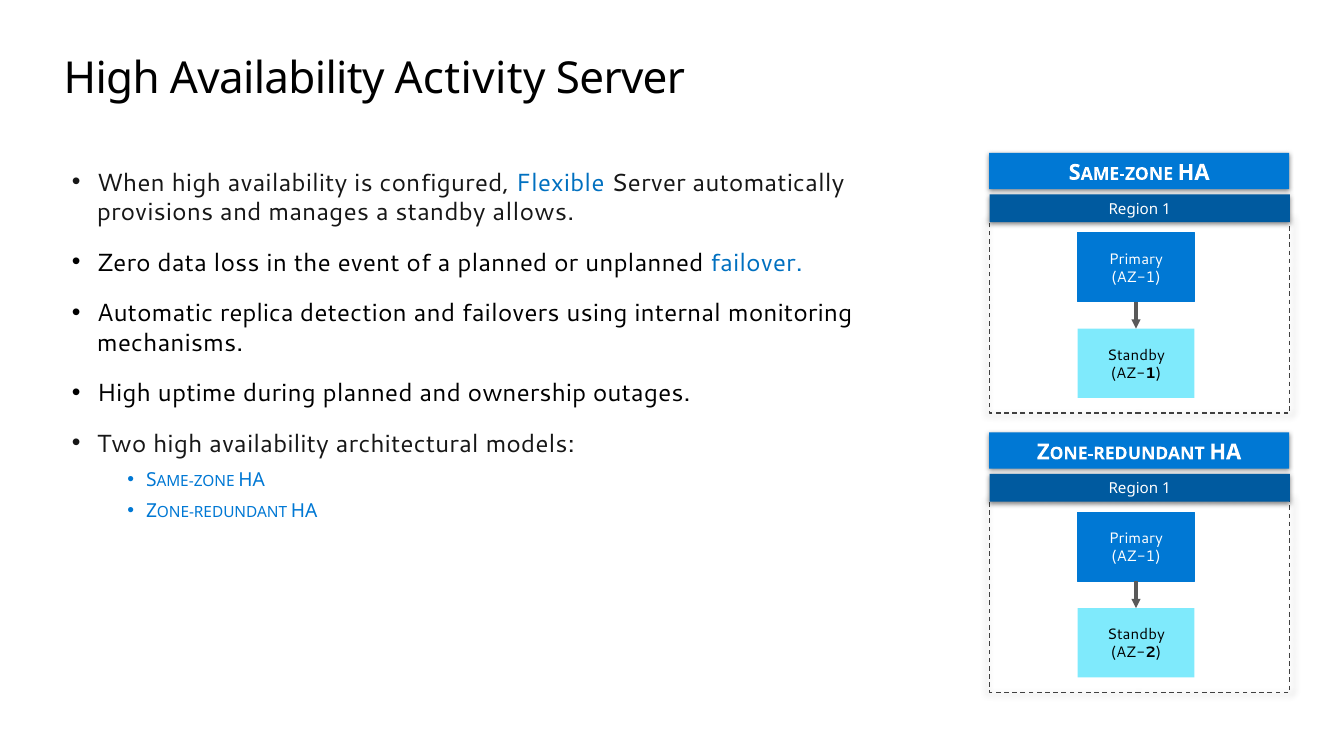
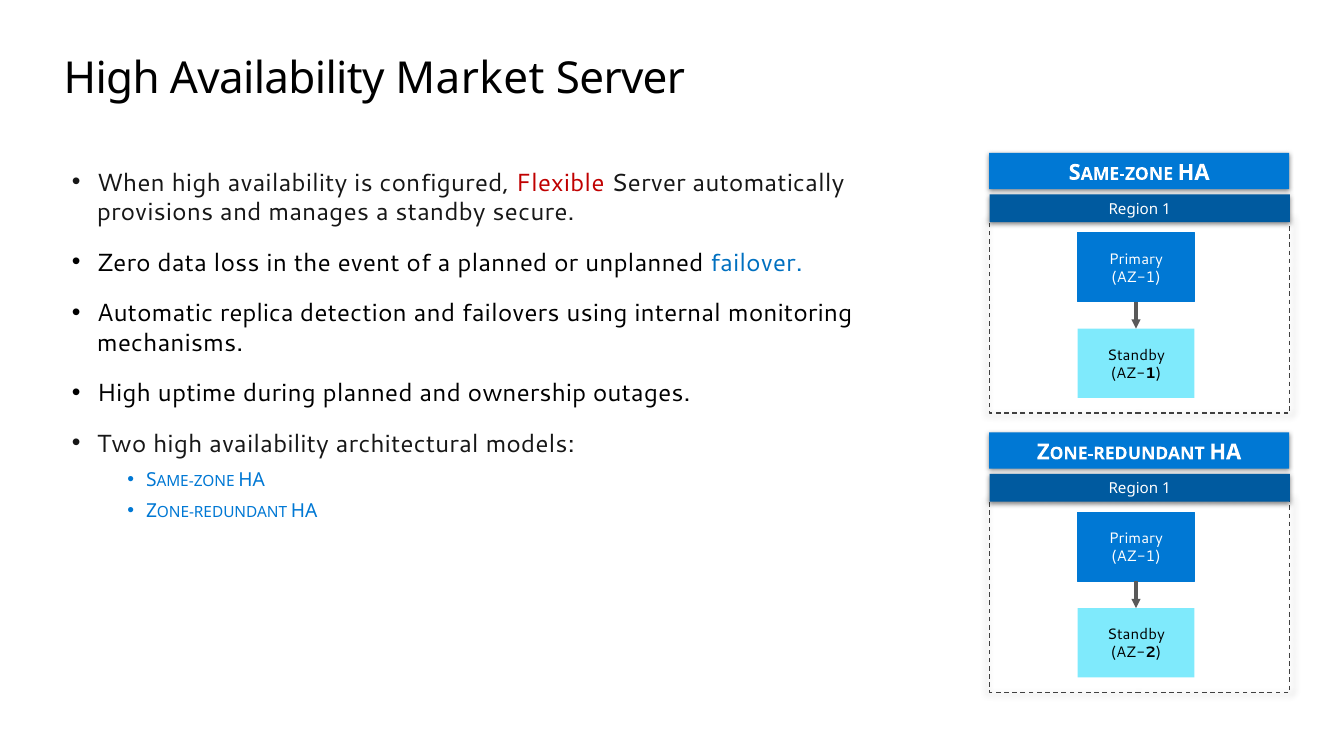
Activity: Activity -> Market
Flexible colour: blue -> red
allows: allows -> secure
